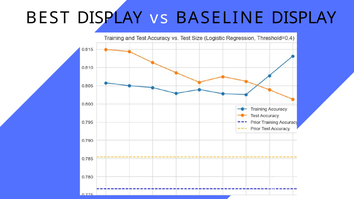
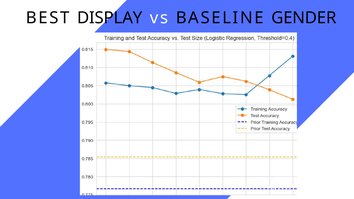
BASELINE DISPLAY: DISPLAY -> GENDER
